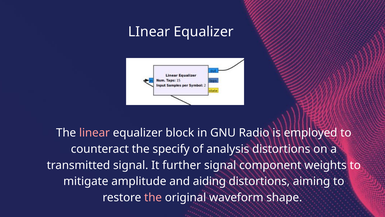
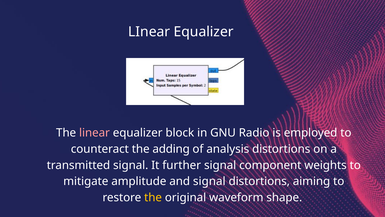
specify: specify -> adding
and aiding: aiding -> signal
the at (153, 197) colour: pink -> yellow
